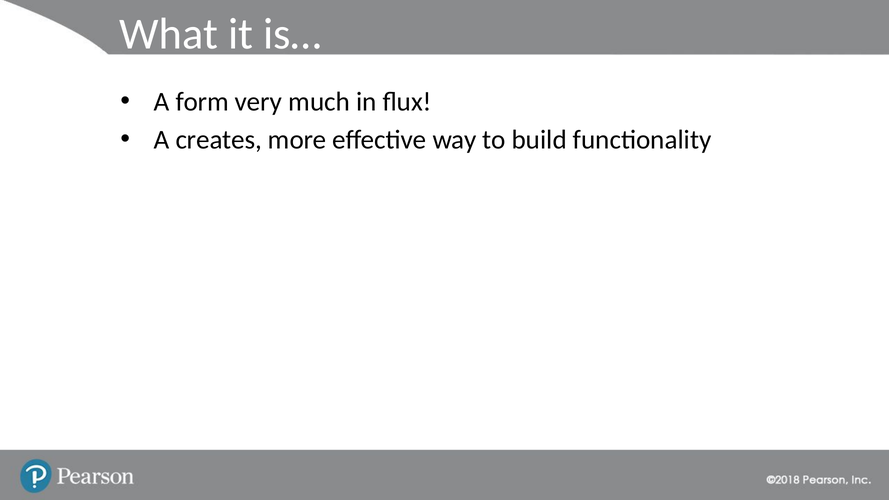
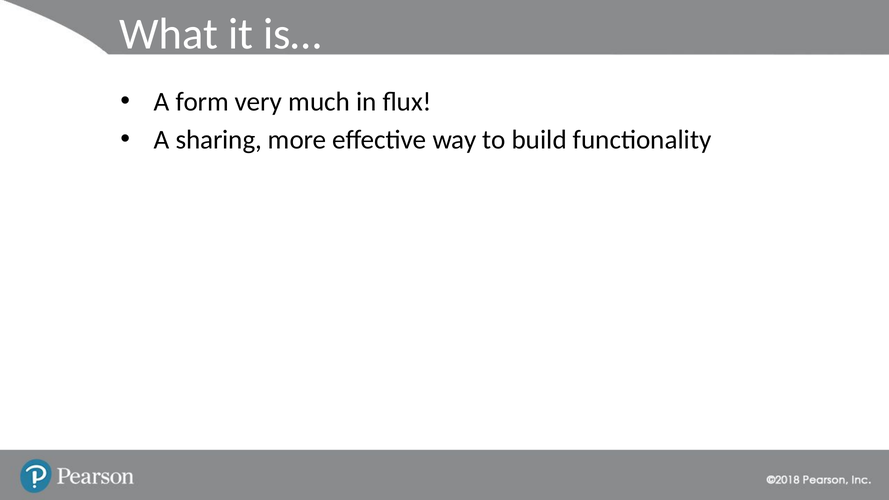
creates: creates -> sharing
